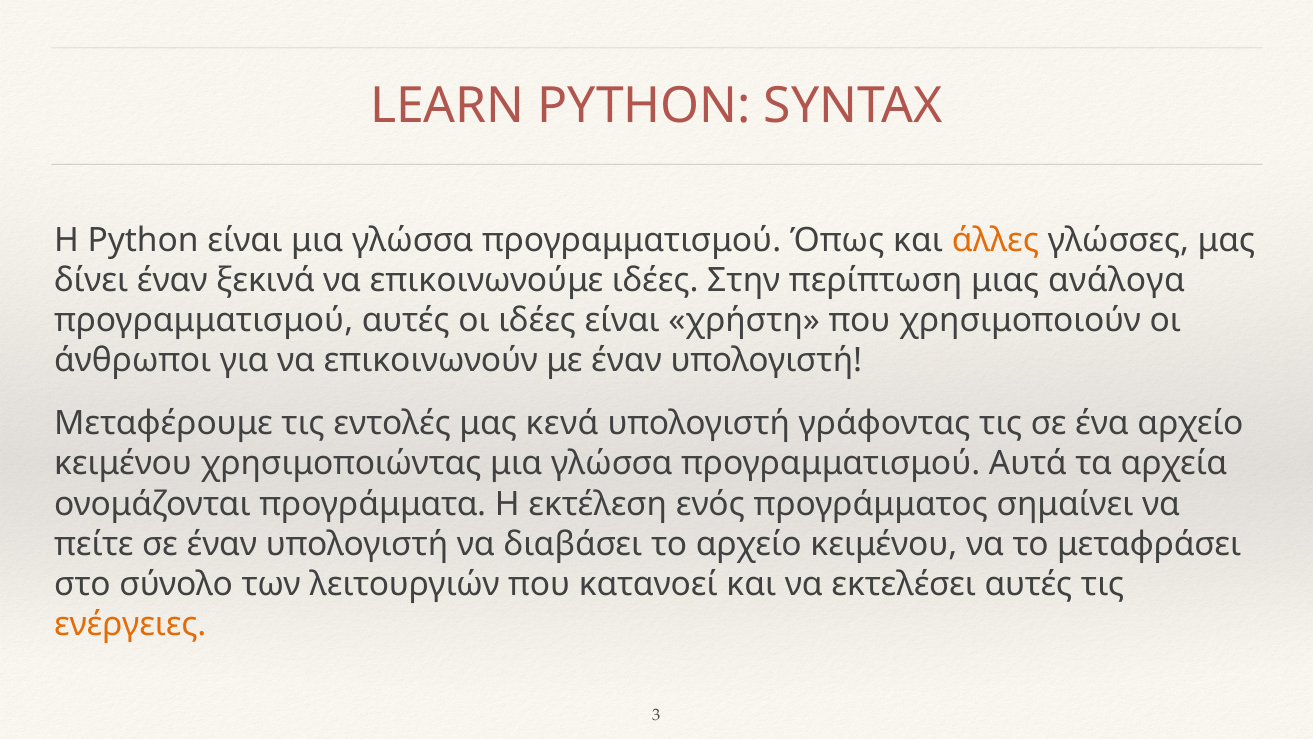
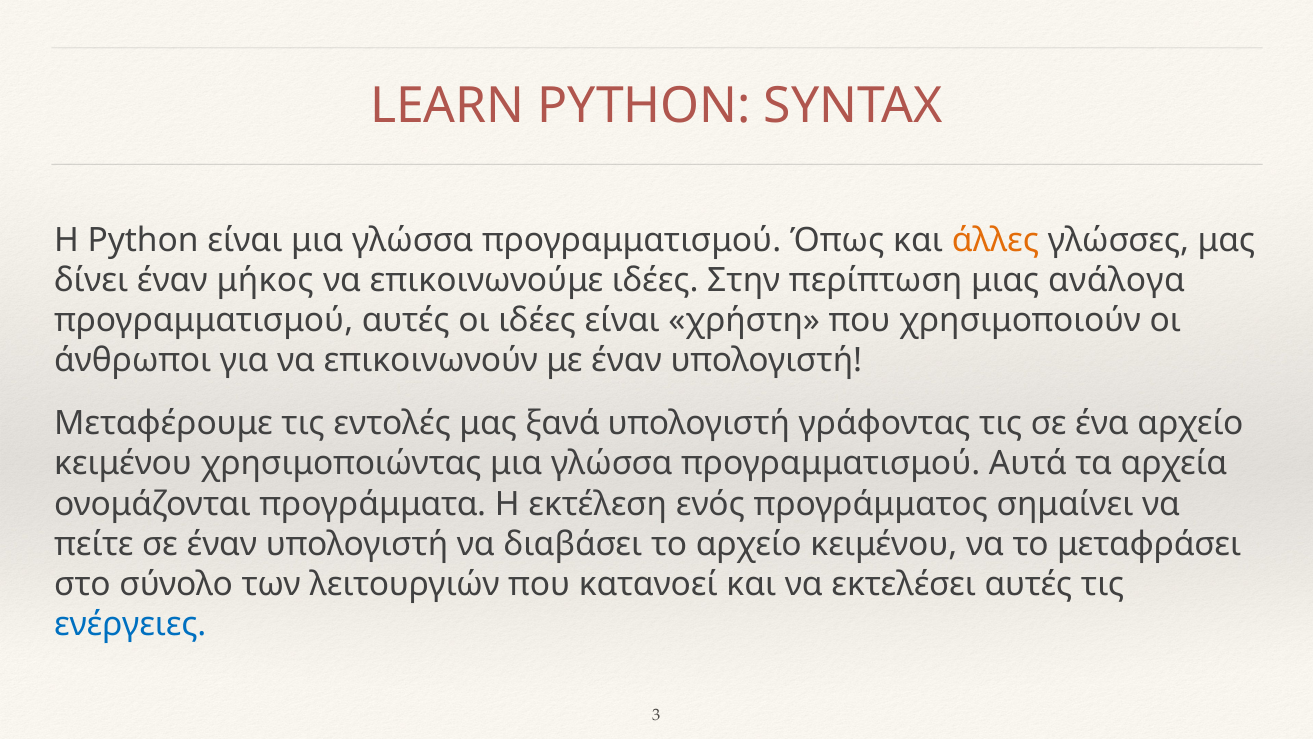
ξεκινά: ξεκινά -> μήκος
κενά: κενά -> ξανά
ενέργειες colour: orange -> blue
